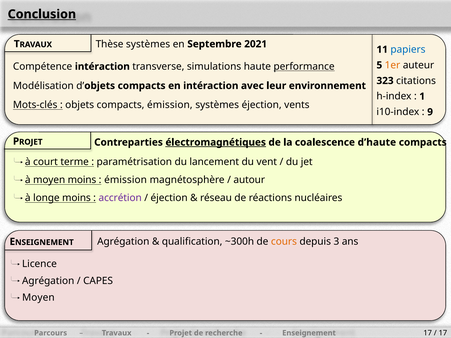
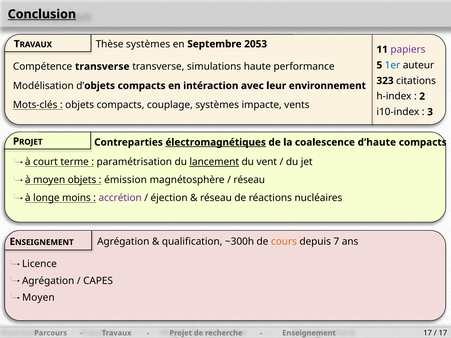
2021: 2021 -> 2053
papiers colour: blue -> purple
1er colour: orange -> blue
Compétence intéraction: intéraction -> transverse
performance underline: present -> none
1: 1 -> 2
compacts émission: émission -> couplage
systèmes éjection: éjection -> impacte
9: 9 -> 3
lancement underline: none -> present
moyen moins: moins -> objets
autour at (249, 180): autour -> réseau
3: 3 -> 7
